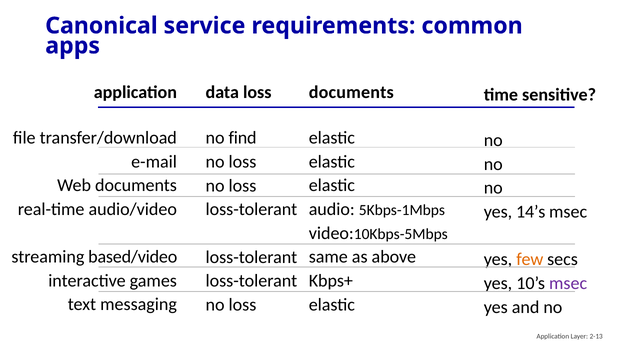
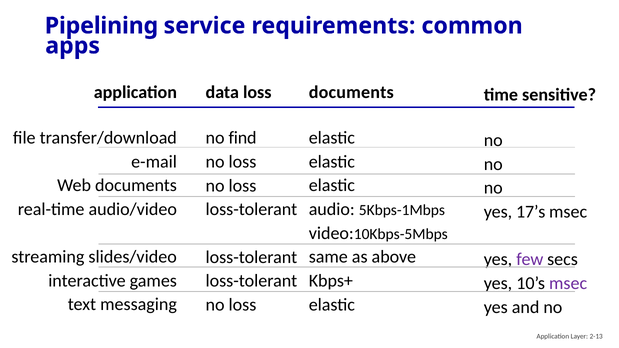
Canonical: Canonical -> Pipelining
14’s: 14’s -> 17’s
based/video: based/video -> slides/video
few colour: orange -> purple
